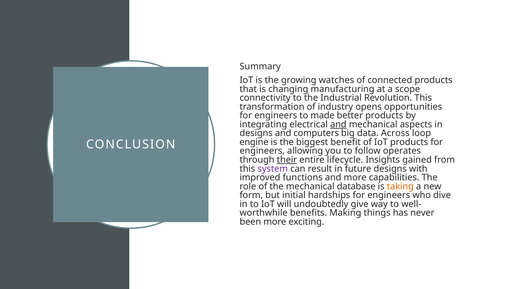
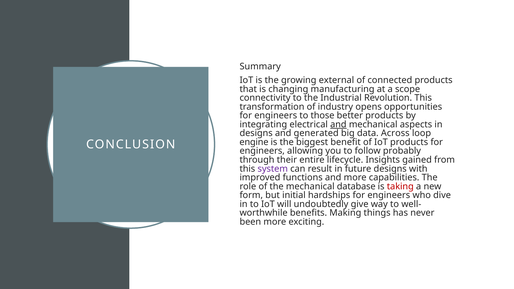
watches: watches -> external
made: made -> those
computers: computers -> generated
operates: operates -> probably
their underline: present -> none
taking colour: orange -> red
